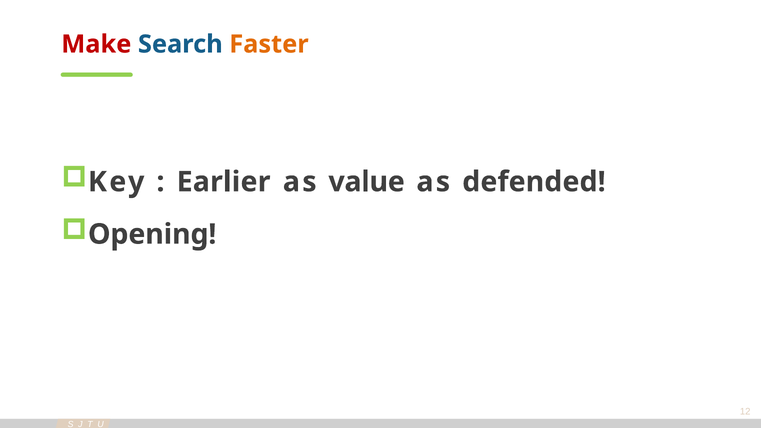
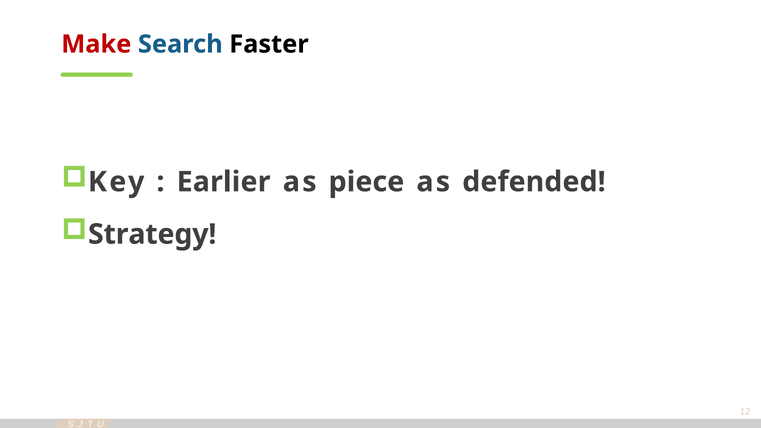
Faster colour: orange -> black
value: value -> piece
Opening: Opening -> Strategy
